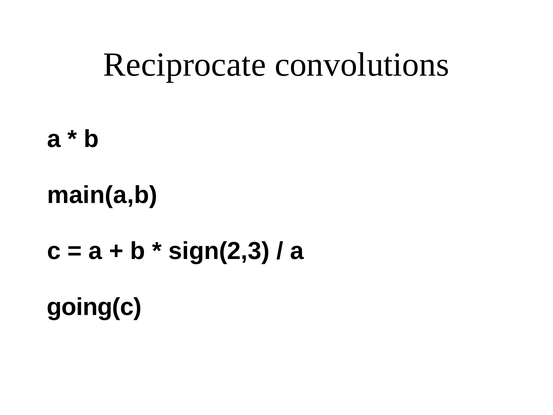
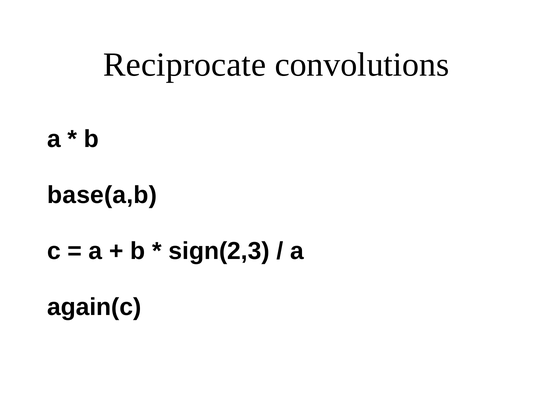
main(a,b: main(a,b -> base(a,b
going(c: going(c -> again(c
